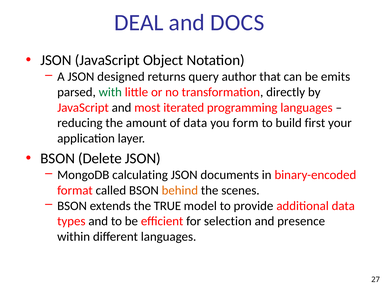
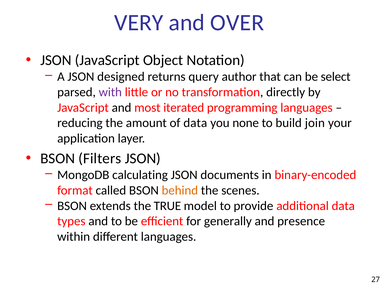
DEAL: DEAL -> VERY
DOCS: DOCS -> OVER
emits: emits -> select
with colour: green -> purple
form: form -> none
first: first -> join
Delete: Delete -> Filters
selection: selection -> generally
